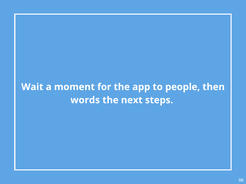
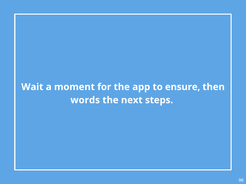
people: people -> ensure
